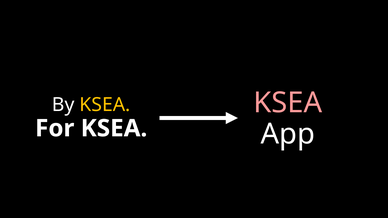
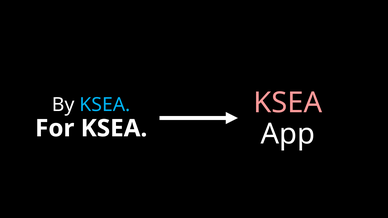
KSEA at (105, 105) colour: yellow -> light blue
